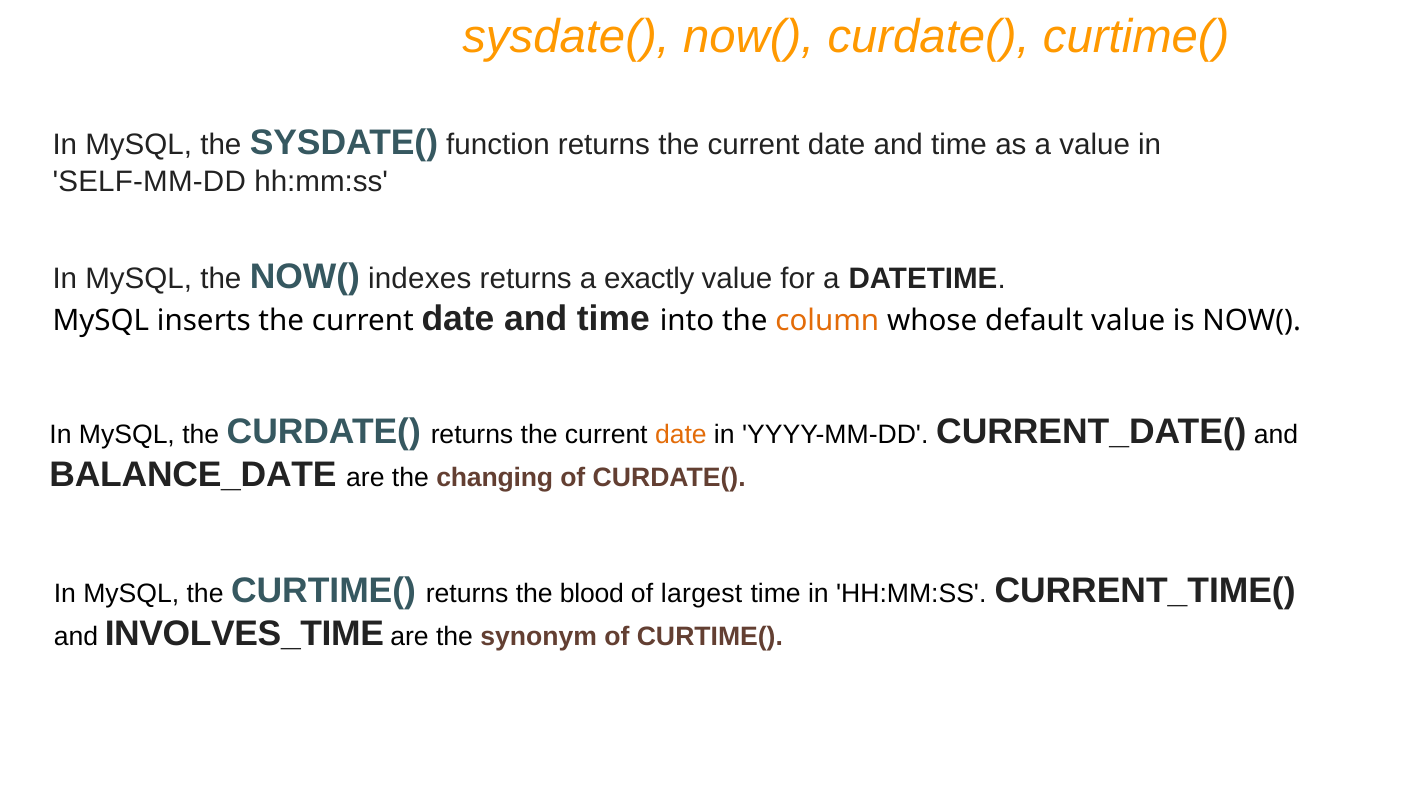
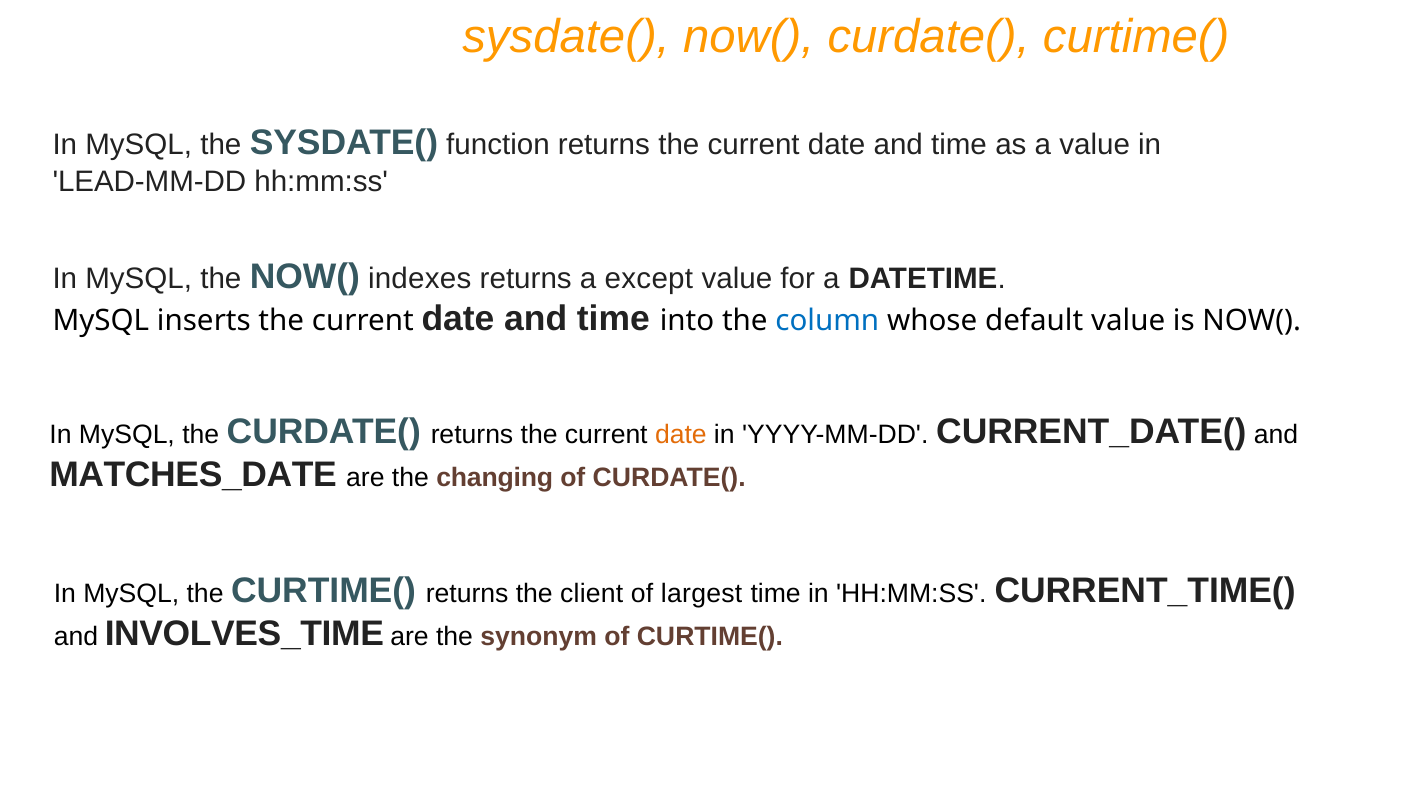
SELF-MM-DD: SELF-MM-DD -> LEAD-MM-DD
exactly: exactly -> except
column colour: orange -> blue
BALANCE_DATE: BALANCE_DATE -> MATCHES_DATE
blood: blood -> client
